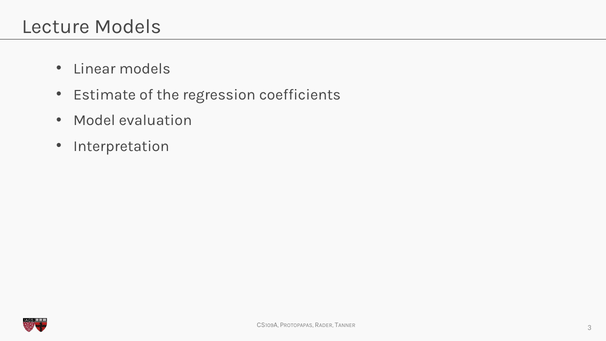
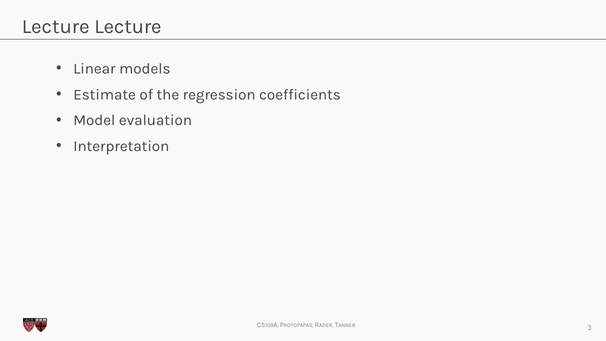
Lecture Models: Models -> Lecture
